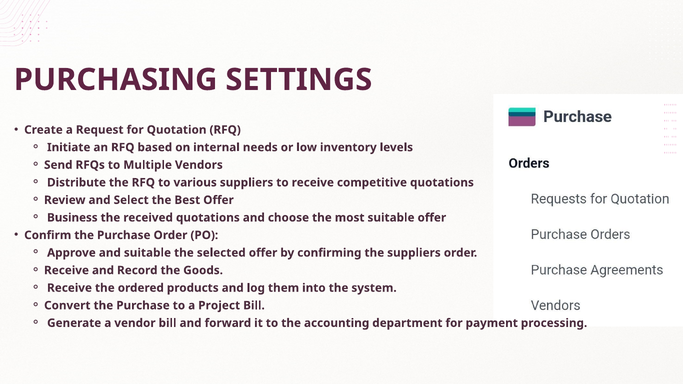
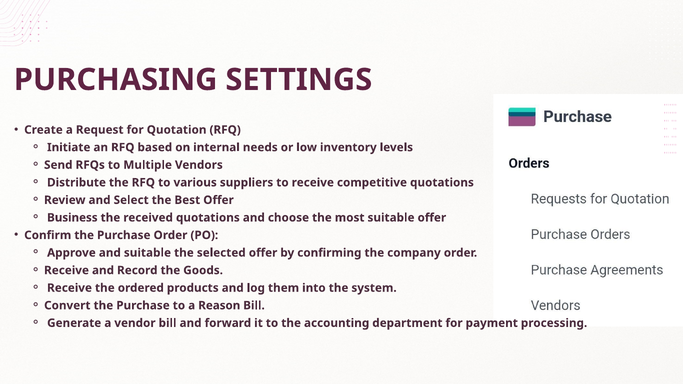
the suppliers: suppliers -> company
Project: Project -> Reason
